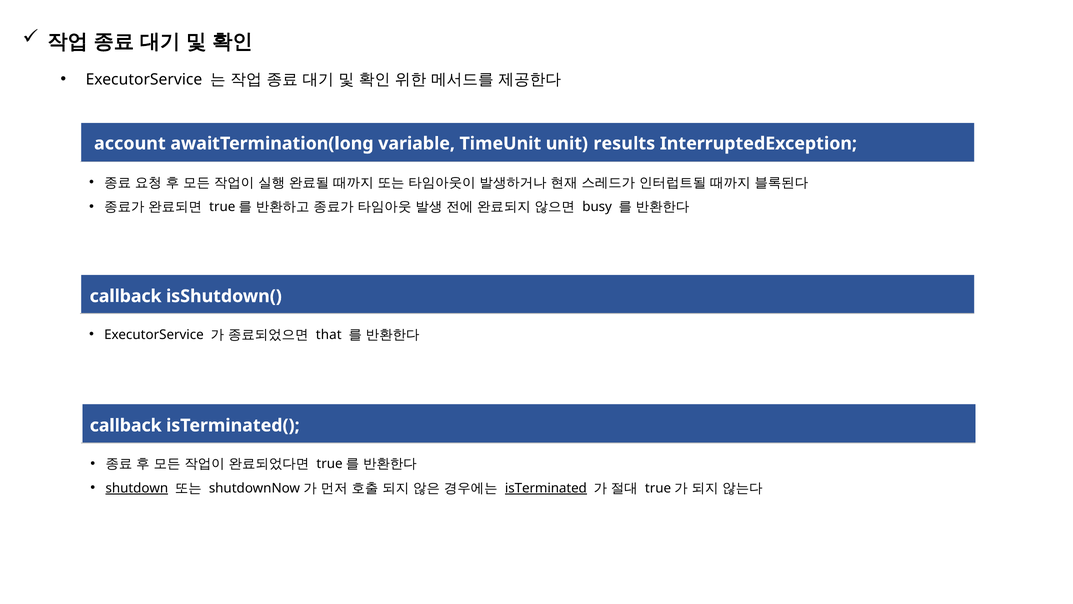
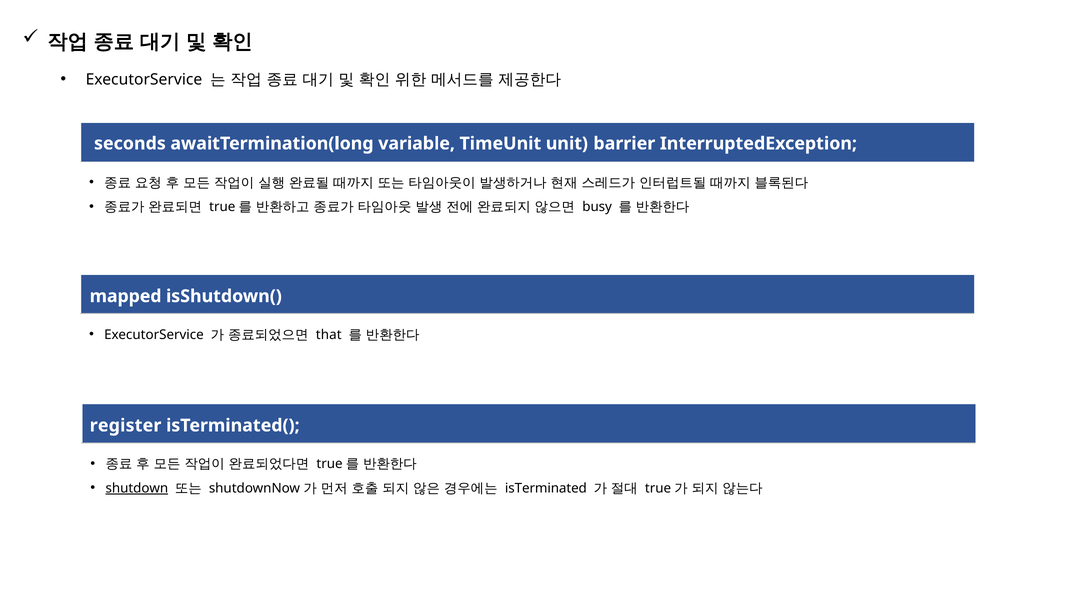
account: account -> seconds
results: results -> barrier
callback at (126, 296): callback -> mapped
callback at (126, 425): callback -> register
isTerminated underline: present -> none
